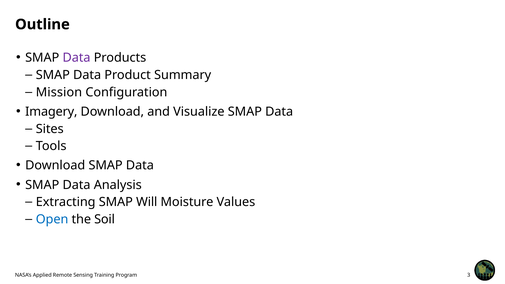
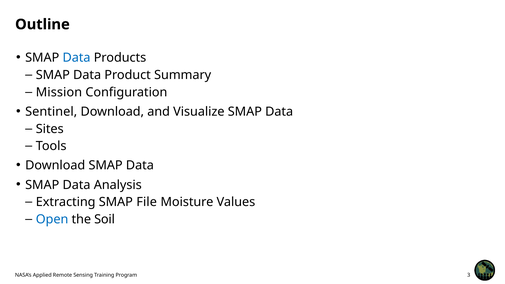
Data at (77, 58) colour: purple -> blue
Imagery: Imagery -> Sentinel
Will: Will -> File
